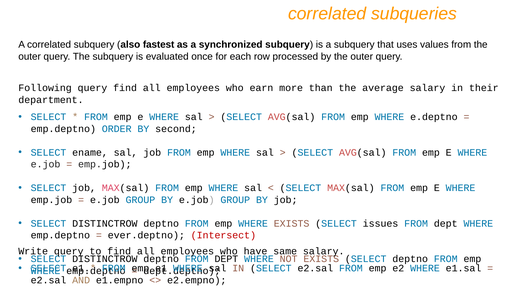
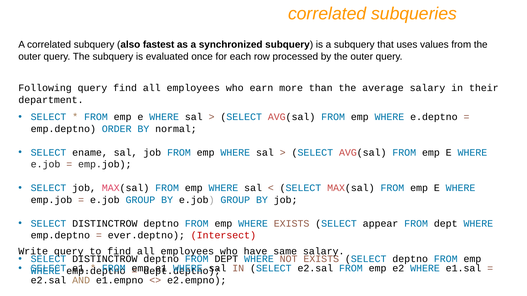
second: second -> normal
issues: issues -> appear
